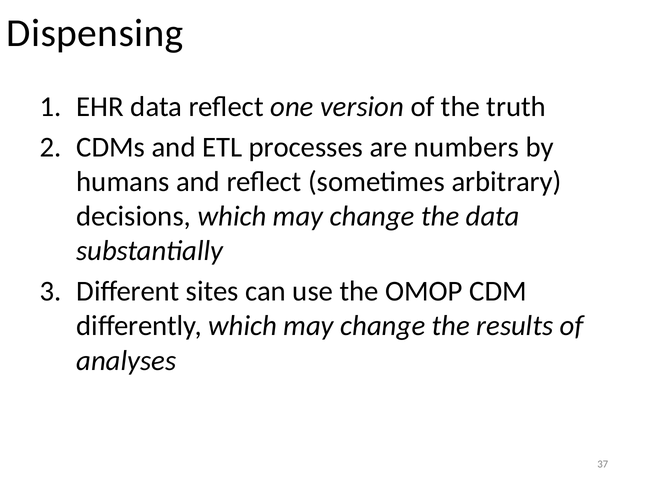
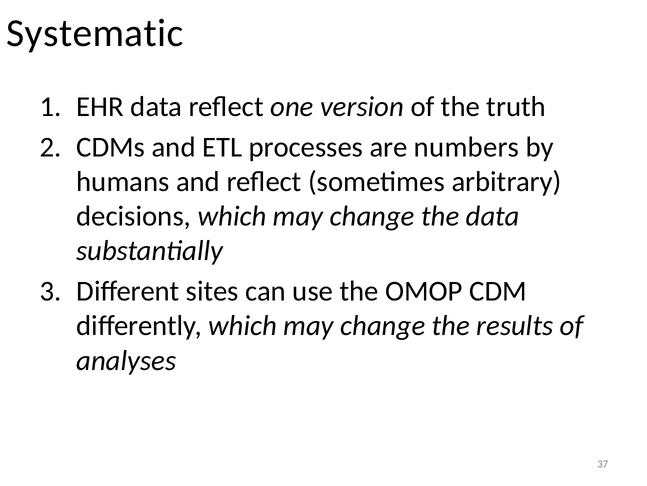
Dispensing: Dispensing -> Systematic
